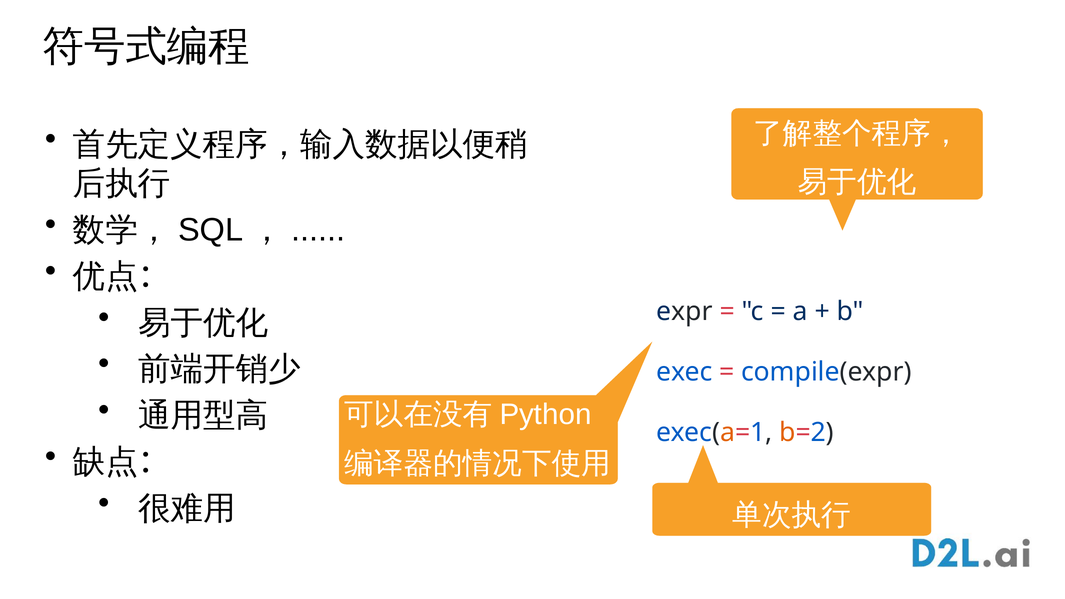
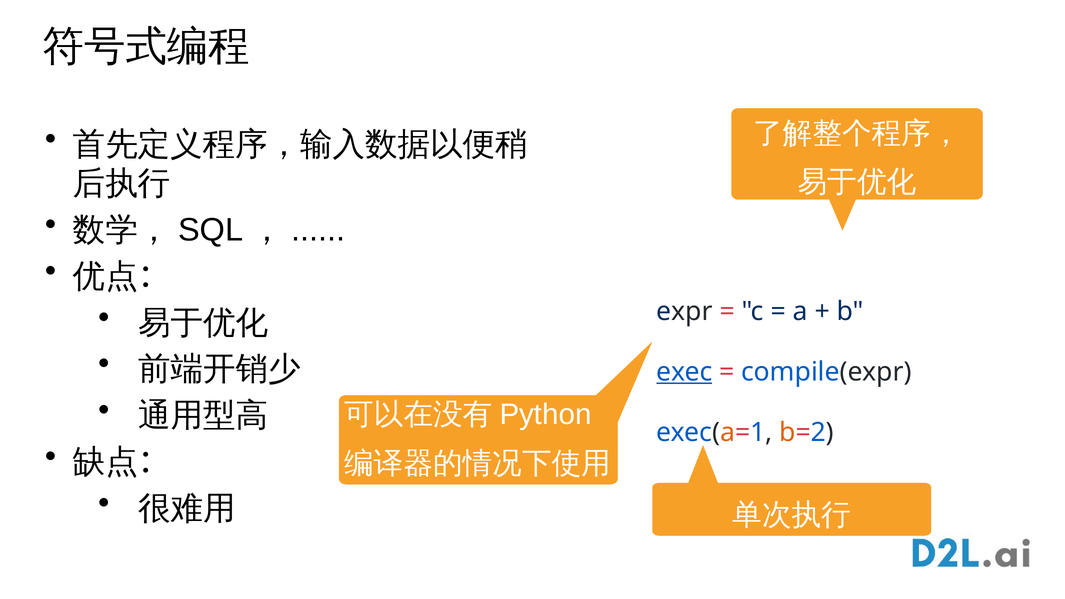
exec underline: none -> present
